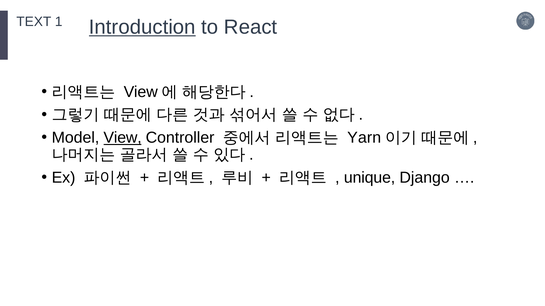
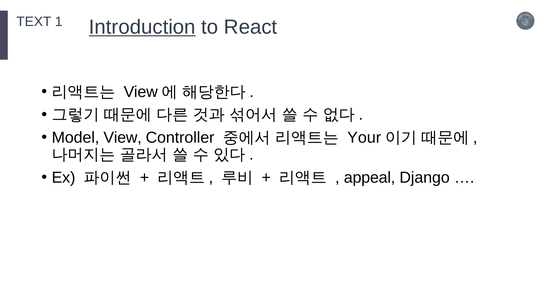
View at (123, 138) underline: present -> none
Yarn: Yarn -> Your
unique: unique -> appeal
